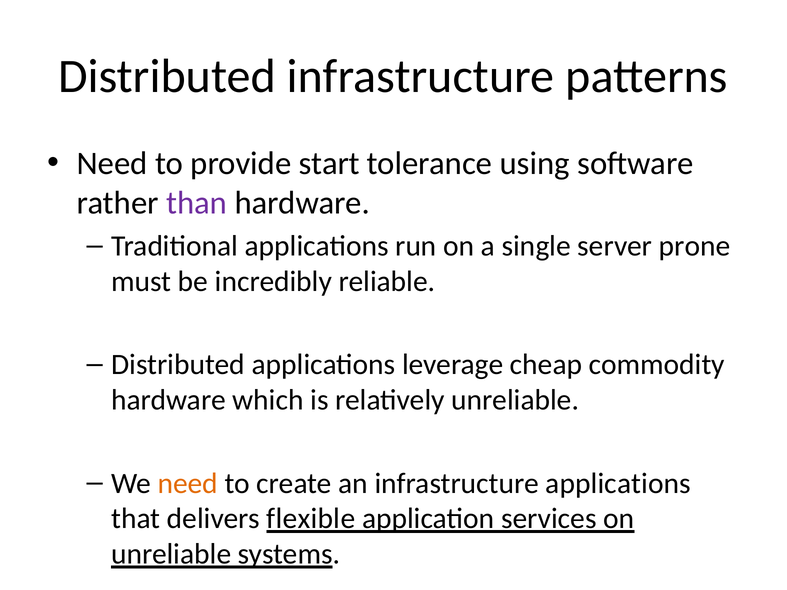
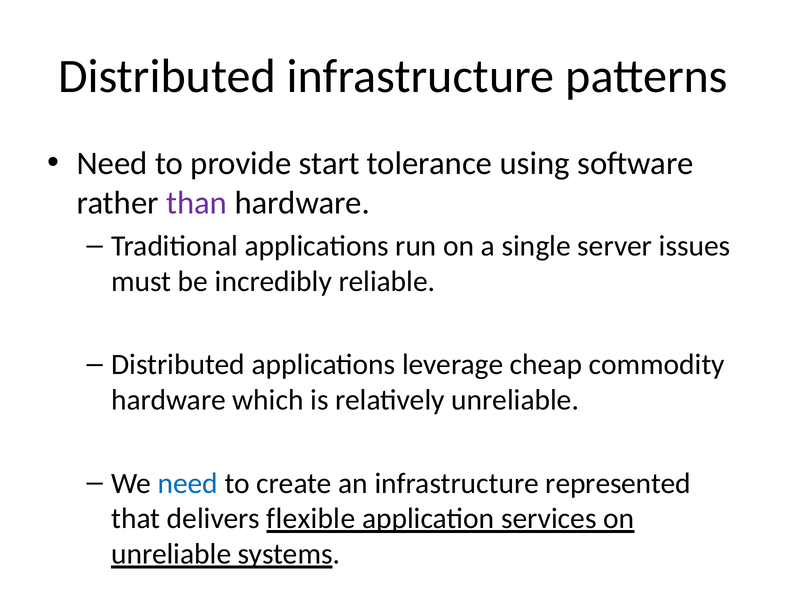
prone: prone -> issues
need at (188, 483) colour: orange -> blue
infrastructure applications: applications -> represented
